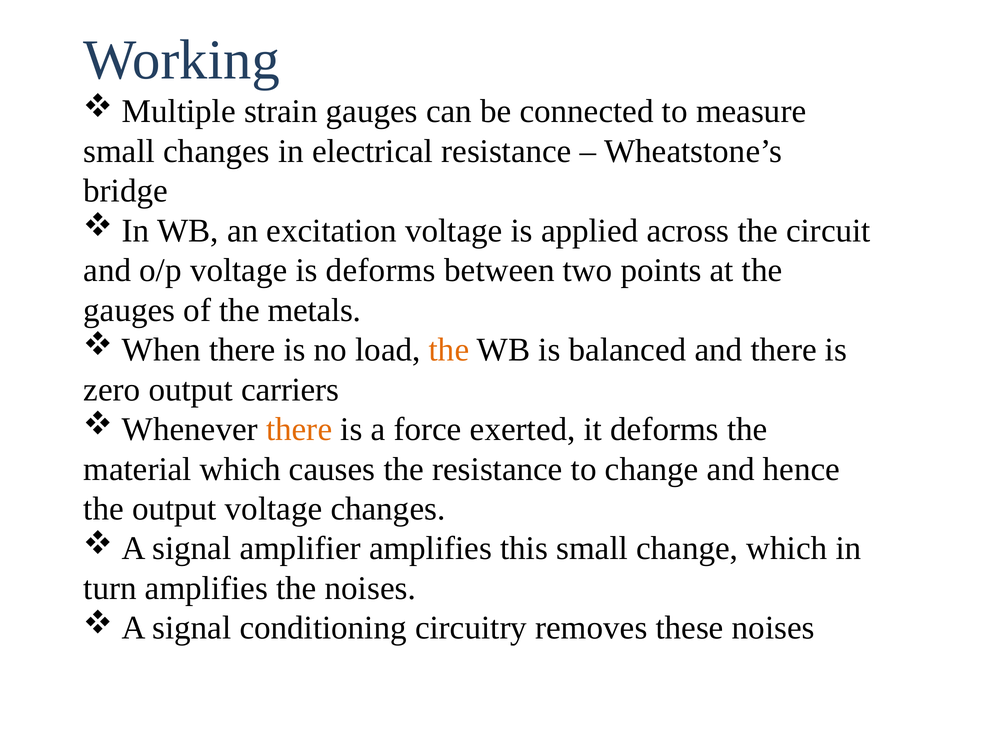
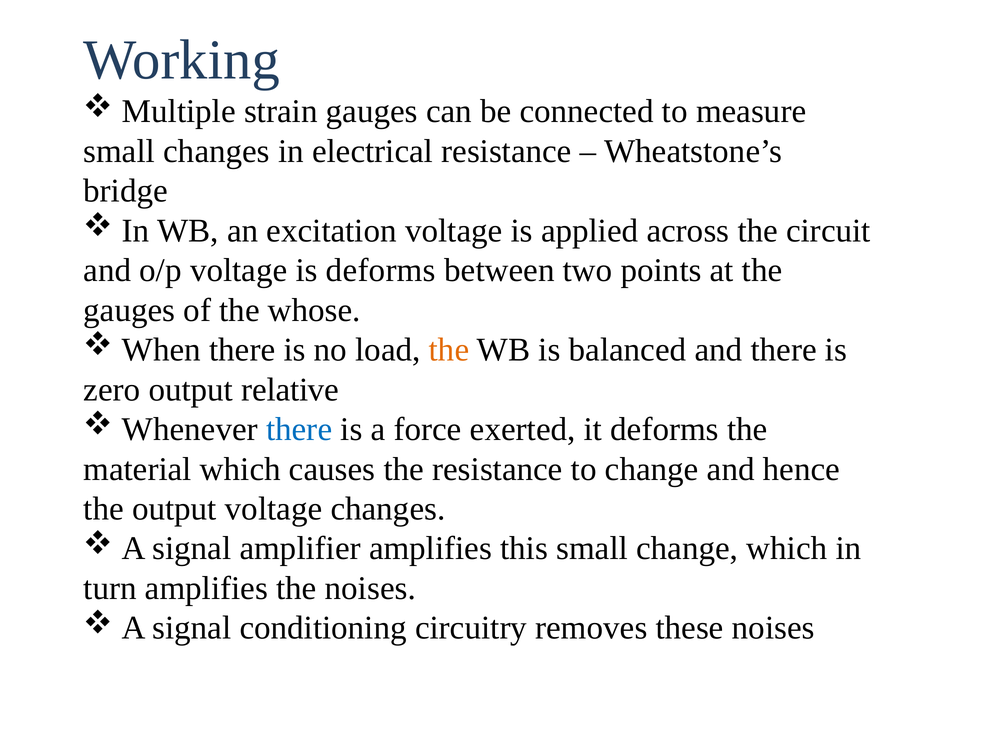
metals: metals -> whose
carriers: carriers -> relative
there at (299, 429) colour: orange -> blue
